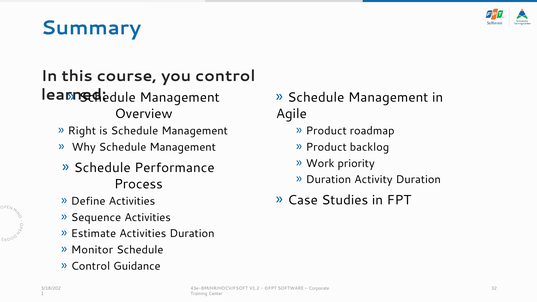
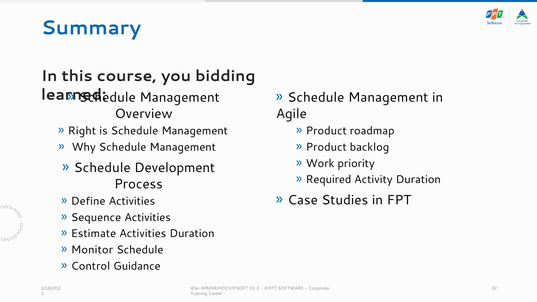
you control: control -> bidding
Performance: Performance -> Development
Duration at (328, 180): Duration -> Required
